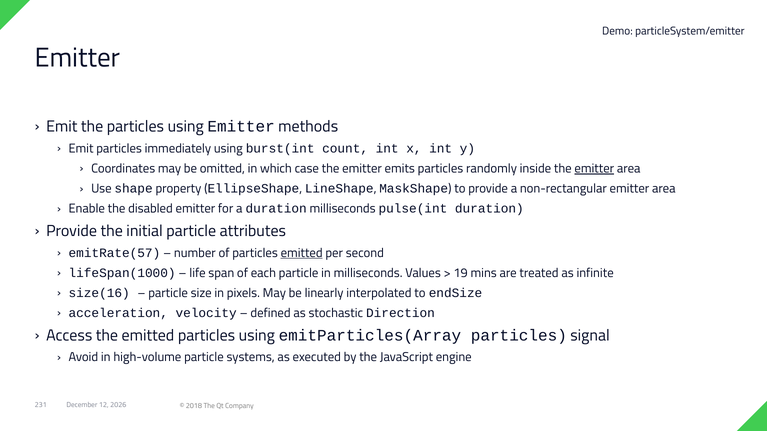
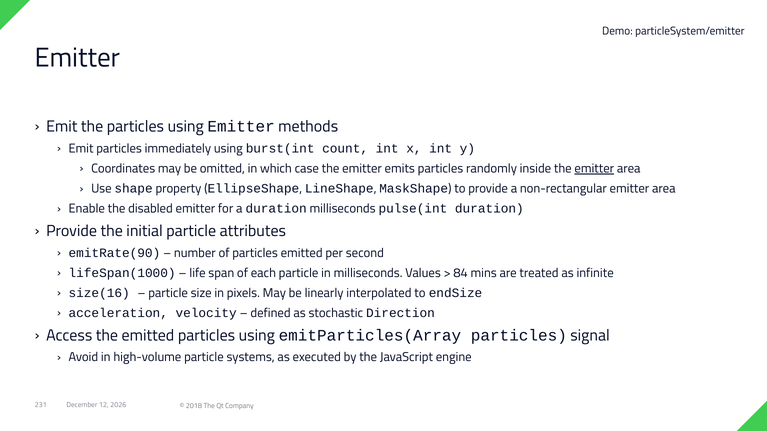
emitRate(57: emitRate(57 -> emitRate(90
emitted at (302, 253) underline: present -> none
19: 19 -> 84
